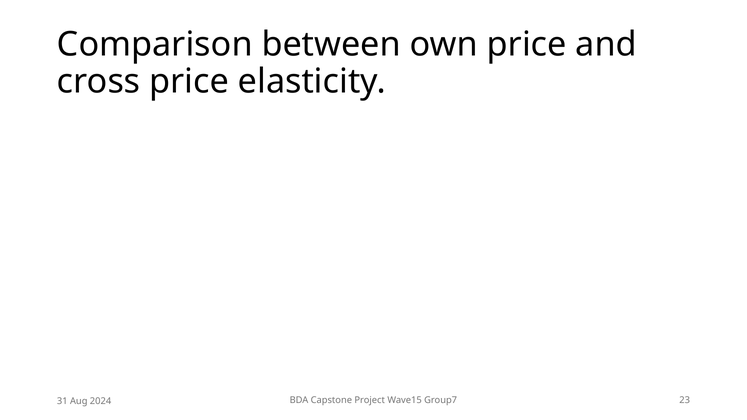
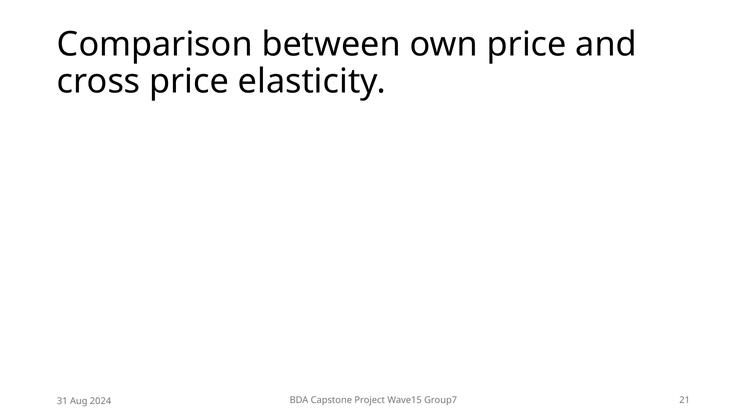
23: 23 -> 21
